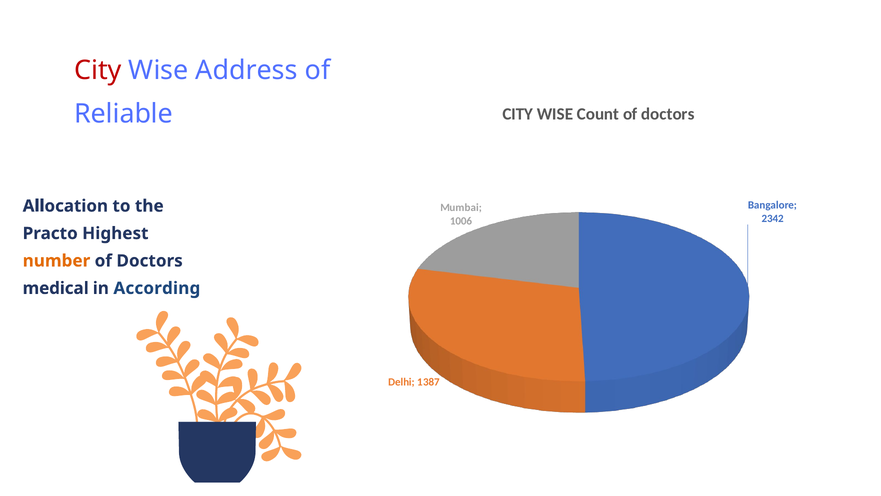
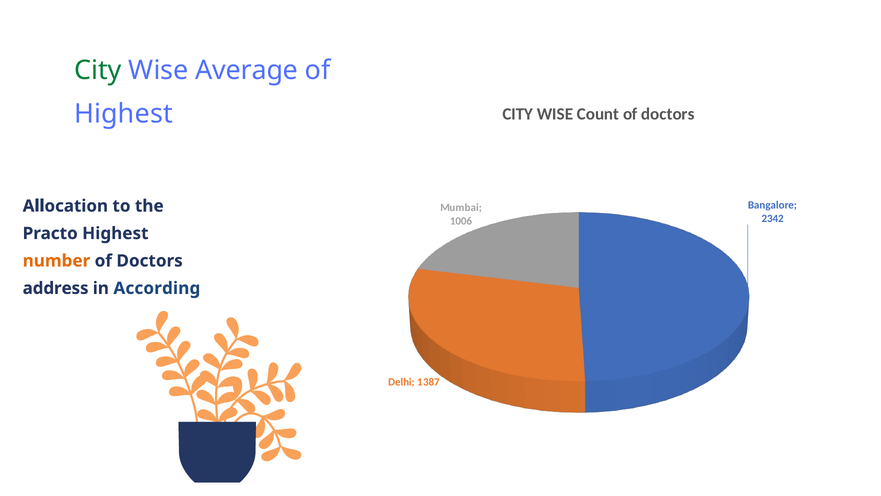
City at (98, 70) colour: red -> green
Address: Address -> Average
Reliable at (124, 114): Reliable -> Highest
medical: medical -> address
